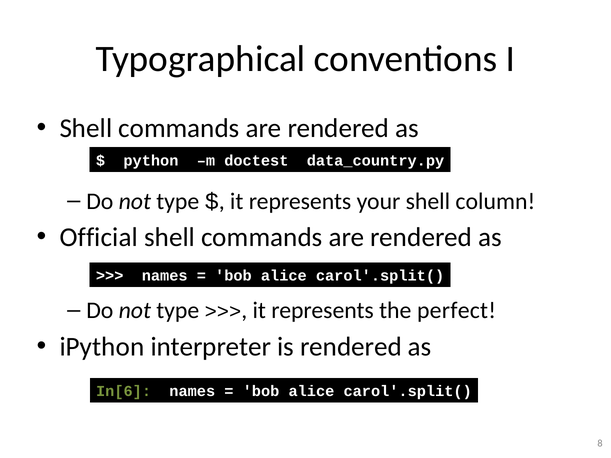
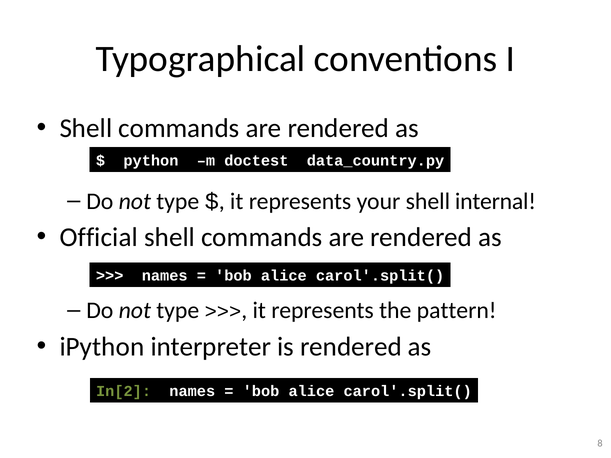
column: column -> internal
perfect: perfect -> pattern
In[6: In[6 -> In[2
